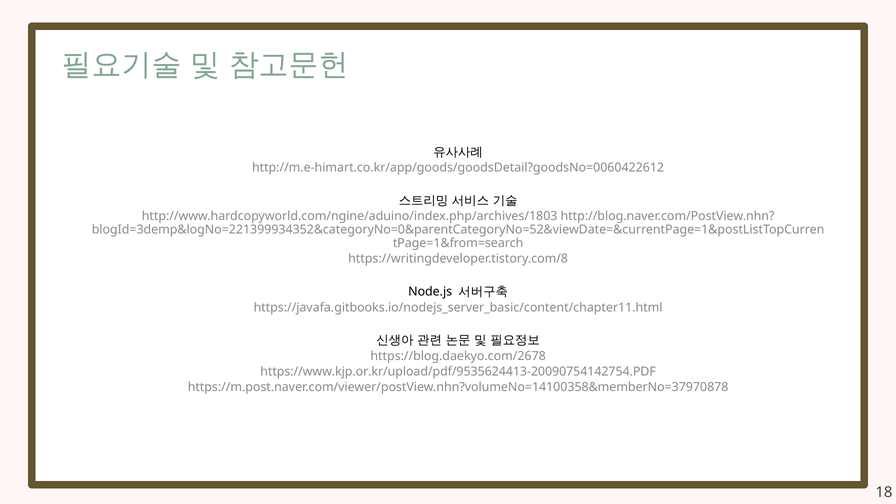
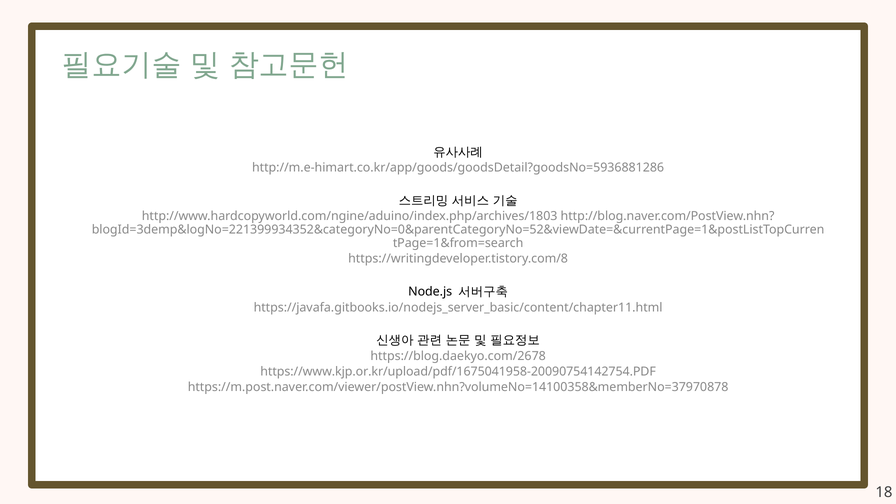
http://m.e-himart.co.kr/app/goods/goodsDetail?goodsNo=0060422612: http://m.e-himart.co.kr/app/goods/goodsDetail?goodsNo=0060422612 -> http://m.e-himart.co.kr/app/goods/goodsDetail?goodsNo=5936881286
https://www.kjp.or.kr/upload/pdf/9535624413-20090754142754.PDF: https://www.kjp.or.kr/upload/pdf/9535624413-20090754142754.PDF -> https://www.kjp.or.kr/upload/pdf/1675041958-20090754142754.PDF
